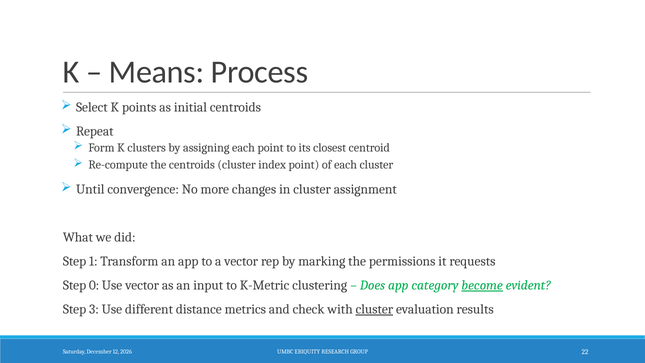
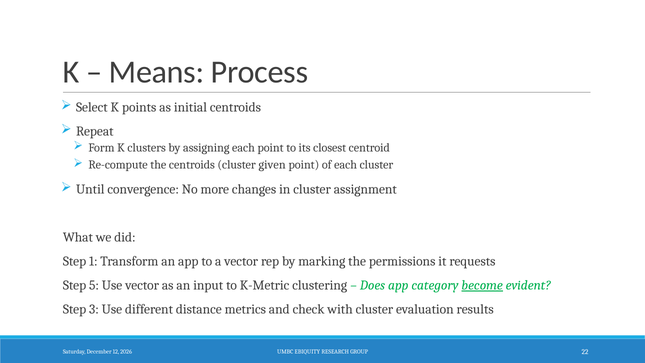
index: index -> given
0: 0 -> 5
cluster at (374, 309) underline: present -> none
